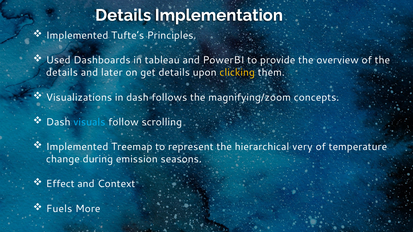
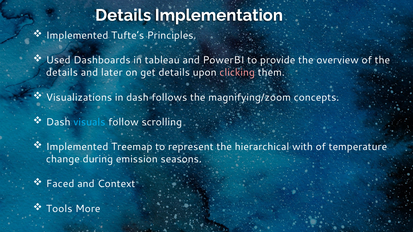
clicking colour: yellow -> pink
very: very -> with
Effect: Effect -> Faced
Fuels: Fuels -> Tools
